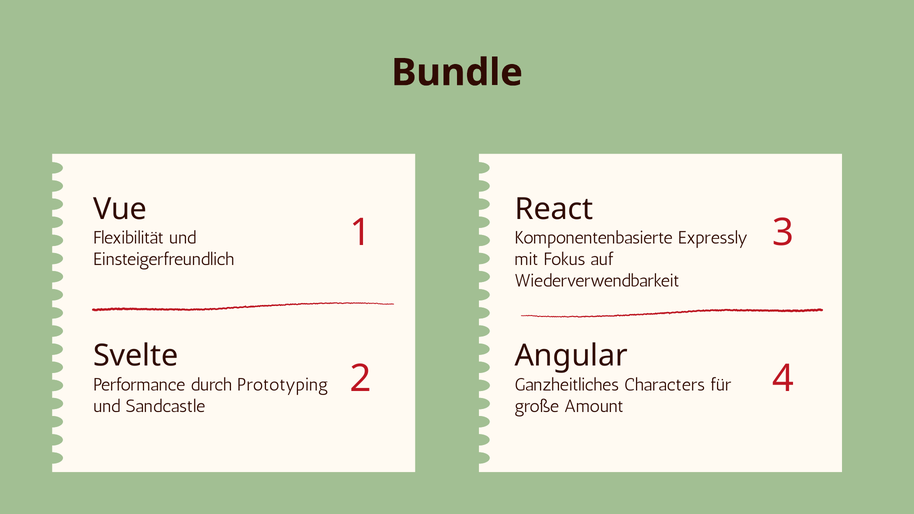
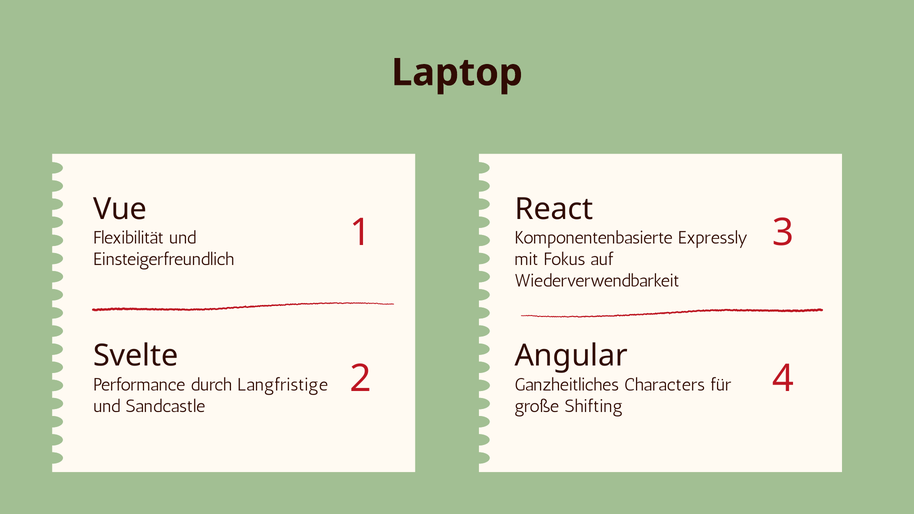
Bundle: Bundle -> Laptop
Prototyping: Prototyping -> Langfristige
Amount: Amount -> Shifting
